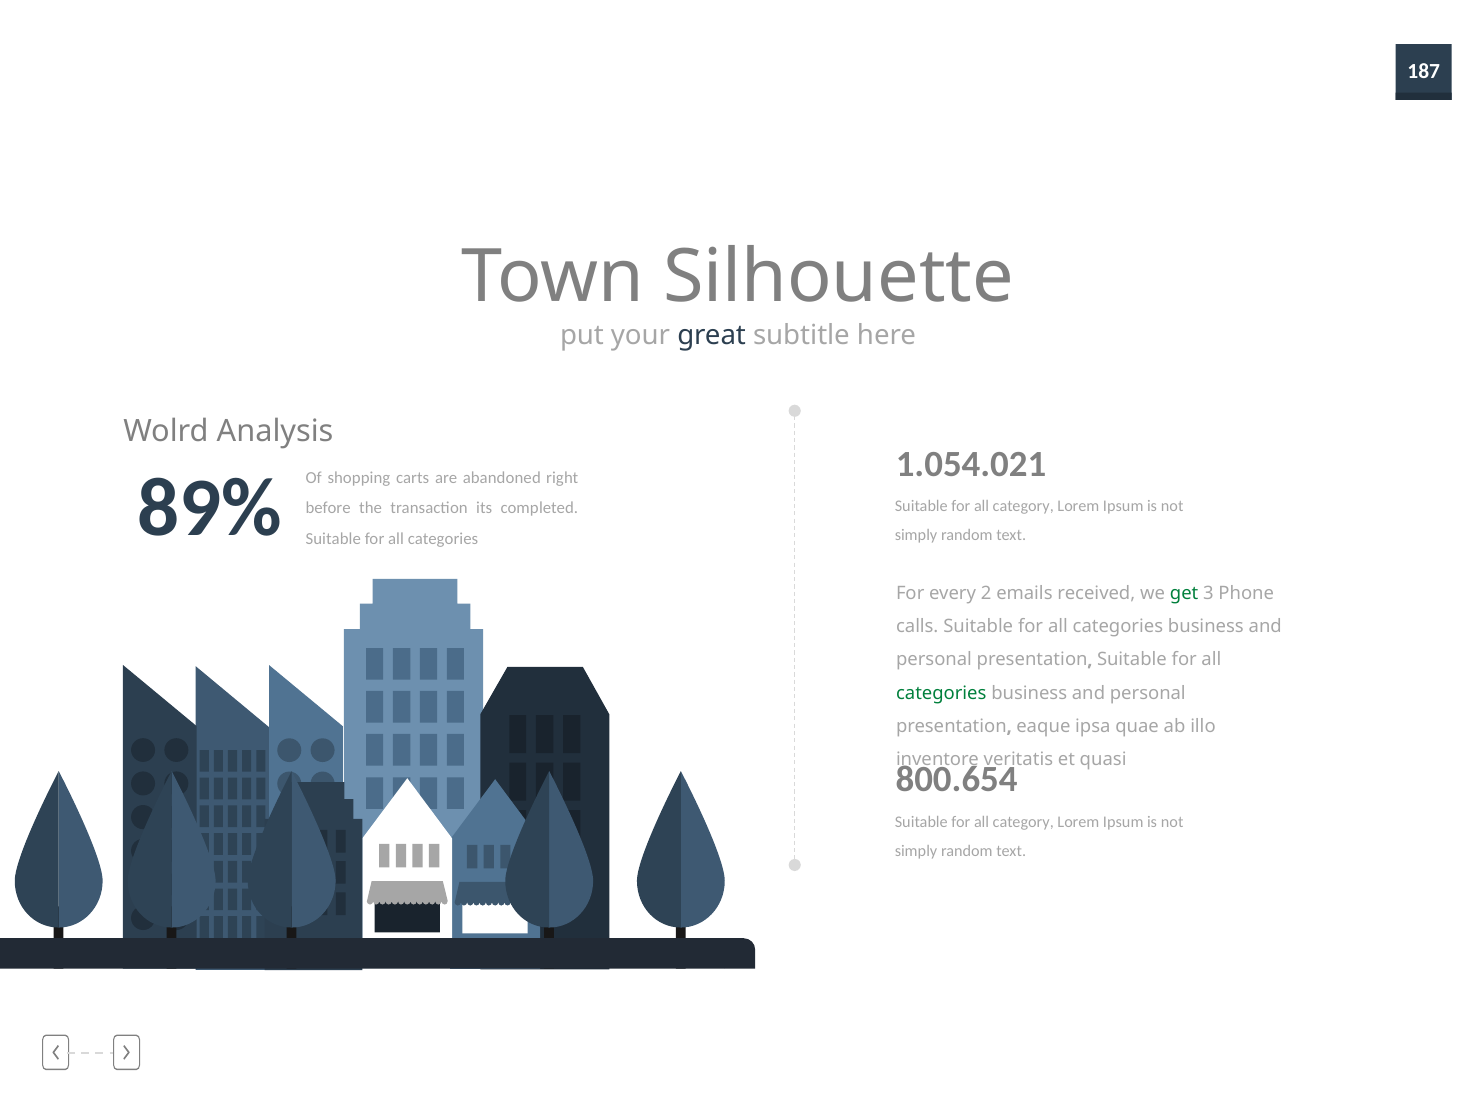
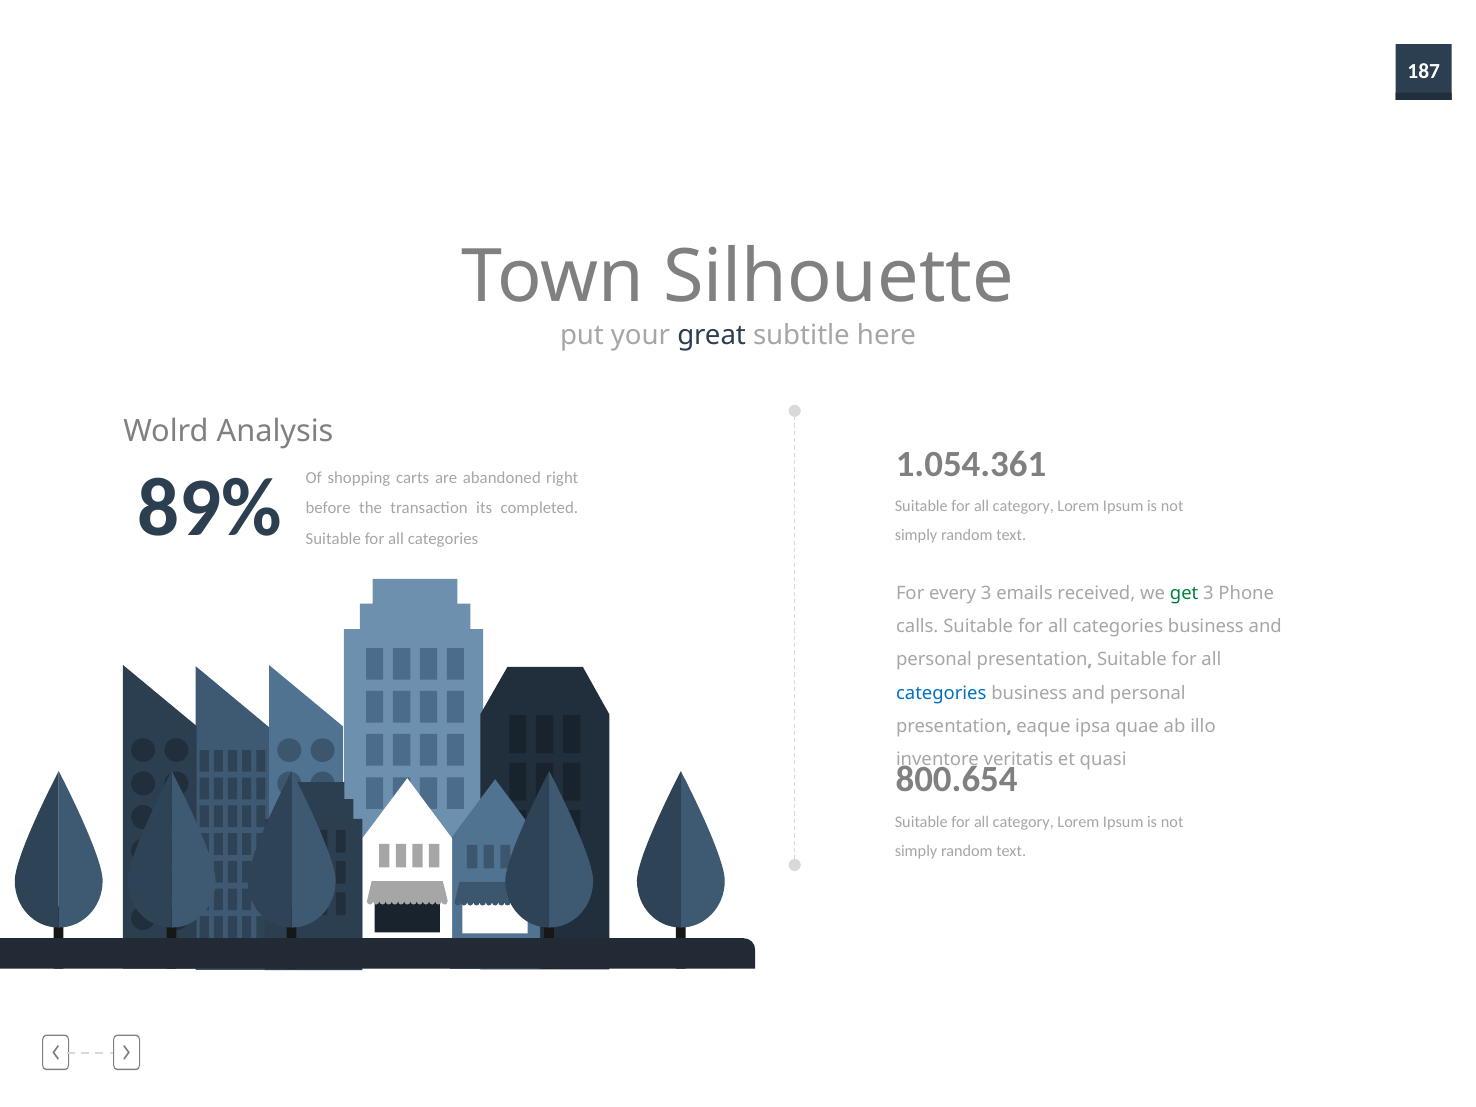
1.054.021: 1.054.021 -> 1.054.361
every 2: 2 -> 3
categories at (941, 693) colour: green -> blue
